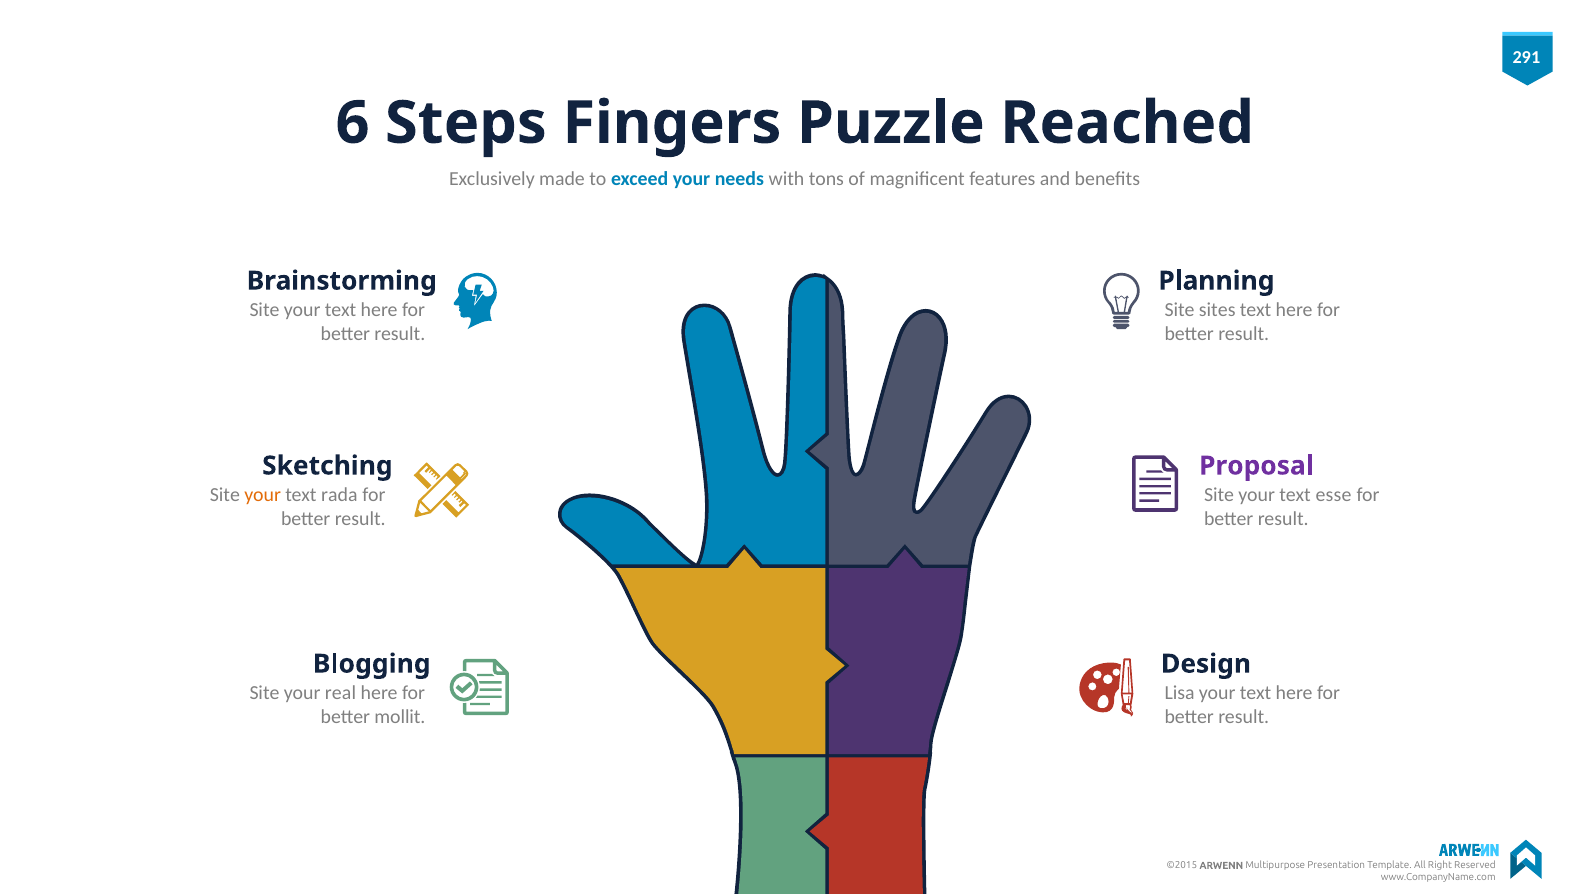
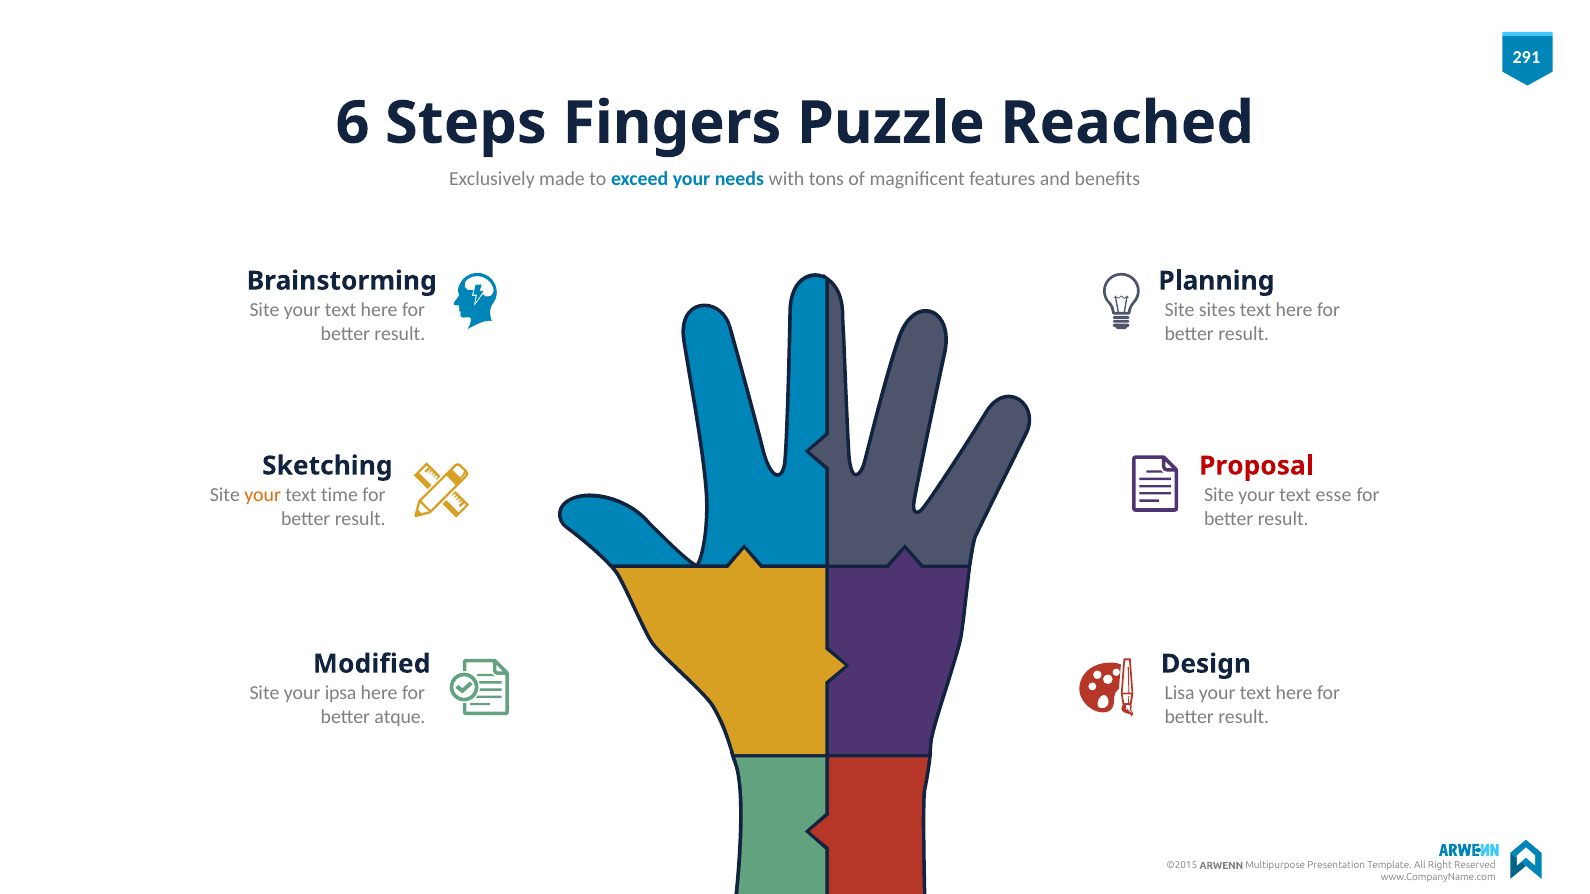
Proposal colour: purple -> red
rada: rada -> time
Blogging: Blogging -> Modified
real: real -> ipsa
mollit: mollit -> atque
